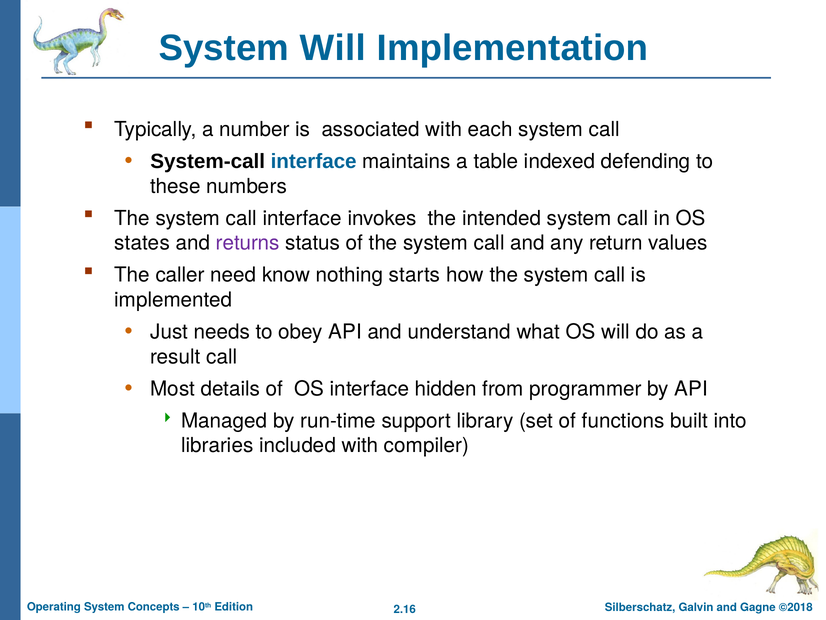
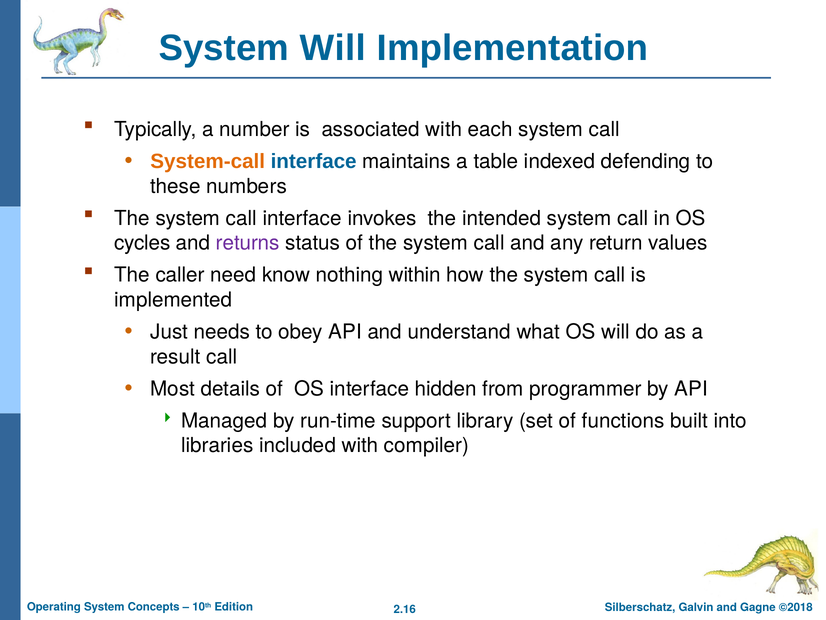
System-call colour: black -> orange
states: states -> cycles
starts: starts -> within
